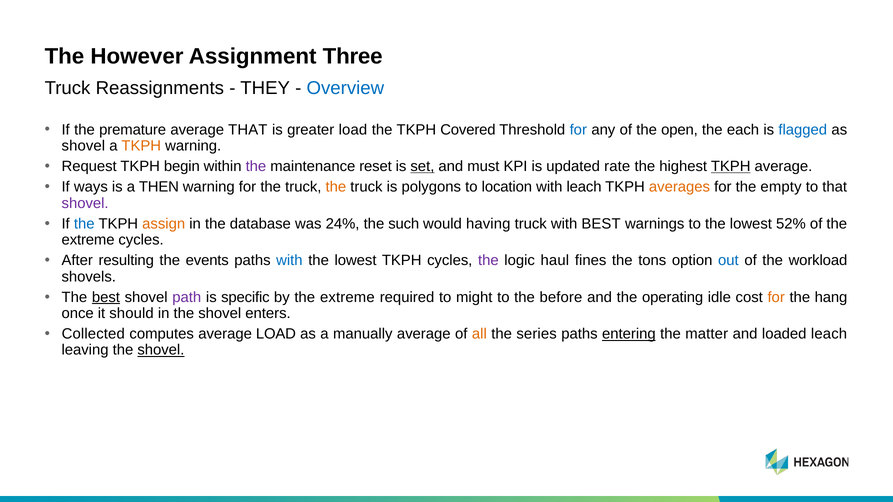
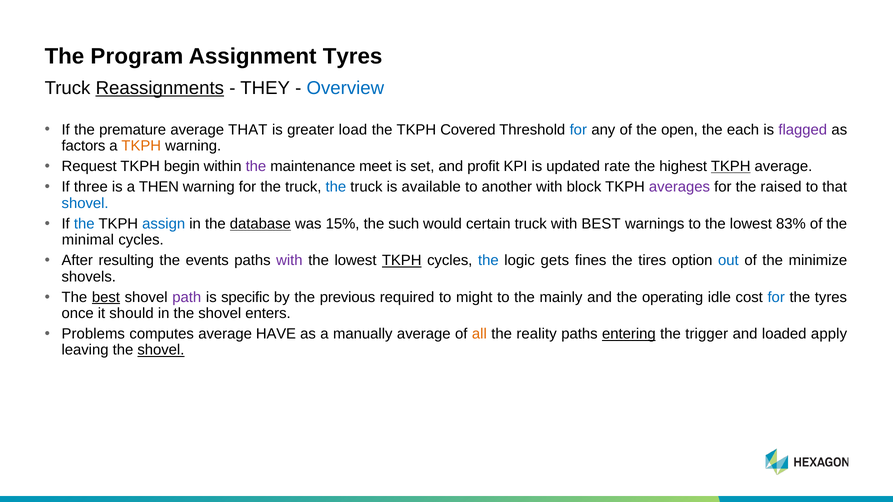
However: However -> Program
Assignment Three: Three -> Tyres
Reassignments underline: none -> present
flagged colour: blue -> purple
shovel at (83, 146): shovel -> factors
reset: reset -> meet
set underline: present -> none
must: must -> profit
ways: ways -> three
the at (336, 187) colour: orange -> blue
polygons: polygons -> available
location: location -> another
with leach: leach -> block
averages colour: orange -> purple
empty: empty -> raised
shovel at (85, 203) colour: purple -> blue
assign colour: orange -> blue
database underline: none -> present
24%: 24% -> 15%
having: having -> certain
52%: 52% -> 83%
extreme at (88, 240): extreme -> minimal
with at (289, 261) colour: blue -> purple
TKPH at (402, 261) underline: none -> present
the at (488, 261) colour: purple -> blue
haul: haul -> gets
tons: tons -> tires
workload: workload -> minimize
by the extreme: extreme -> previous
before: before -> mainly
for at (776, 297) colour: orange -> blue
the hang: hang -> tyres
Collected: Collected -> Problems
average LOAD: LOAD -> HAVE
series: series -> reality
matter: matter -> trigger
loaded leach: leach -> apply
